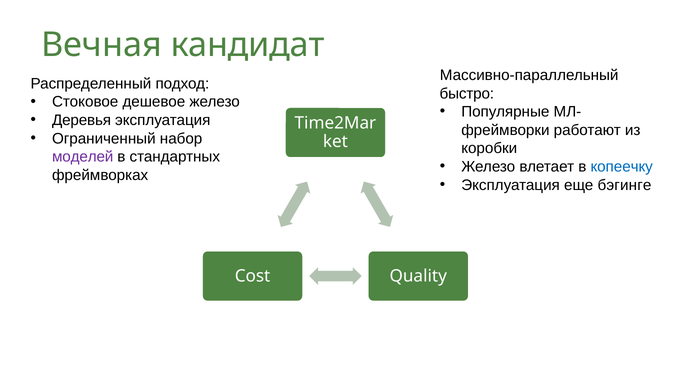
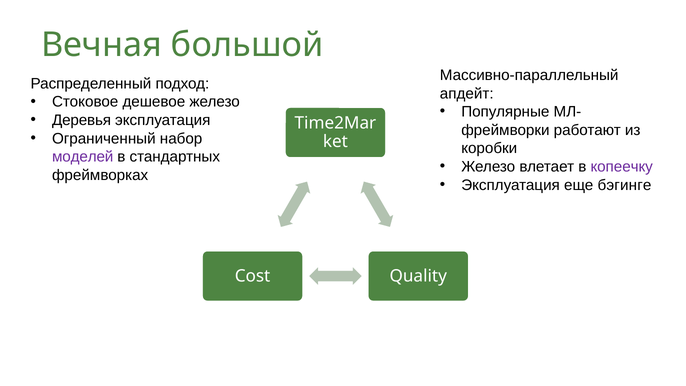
кандидат: кандидат -> большой
быстро: быстро -> апдейт
копеечку colour: blue -> purple
